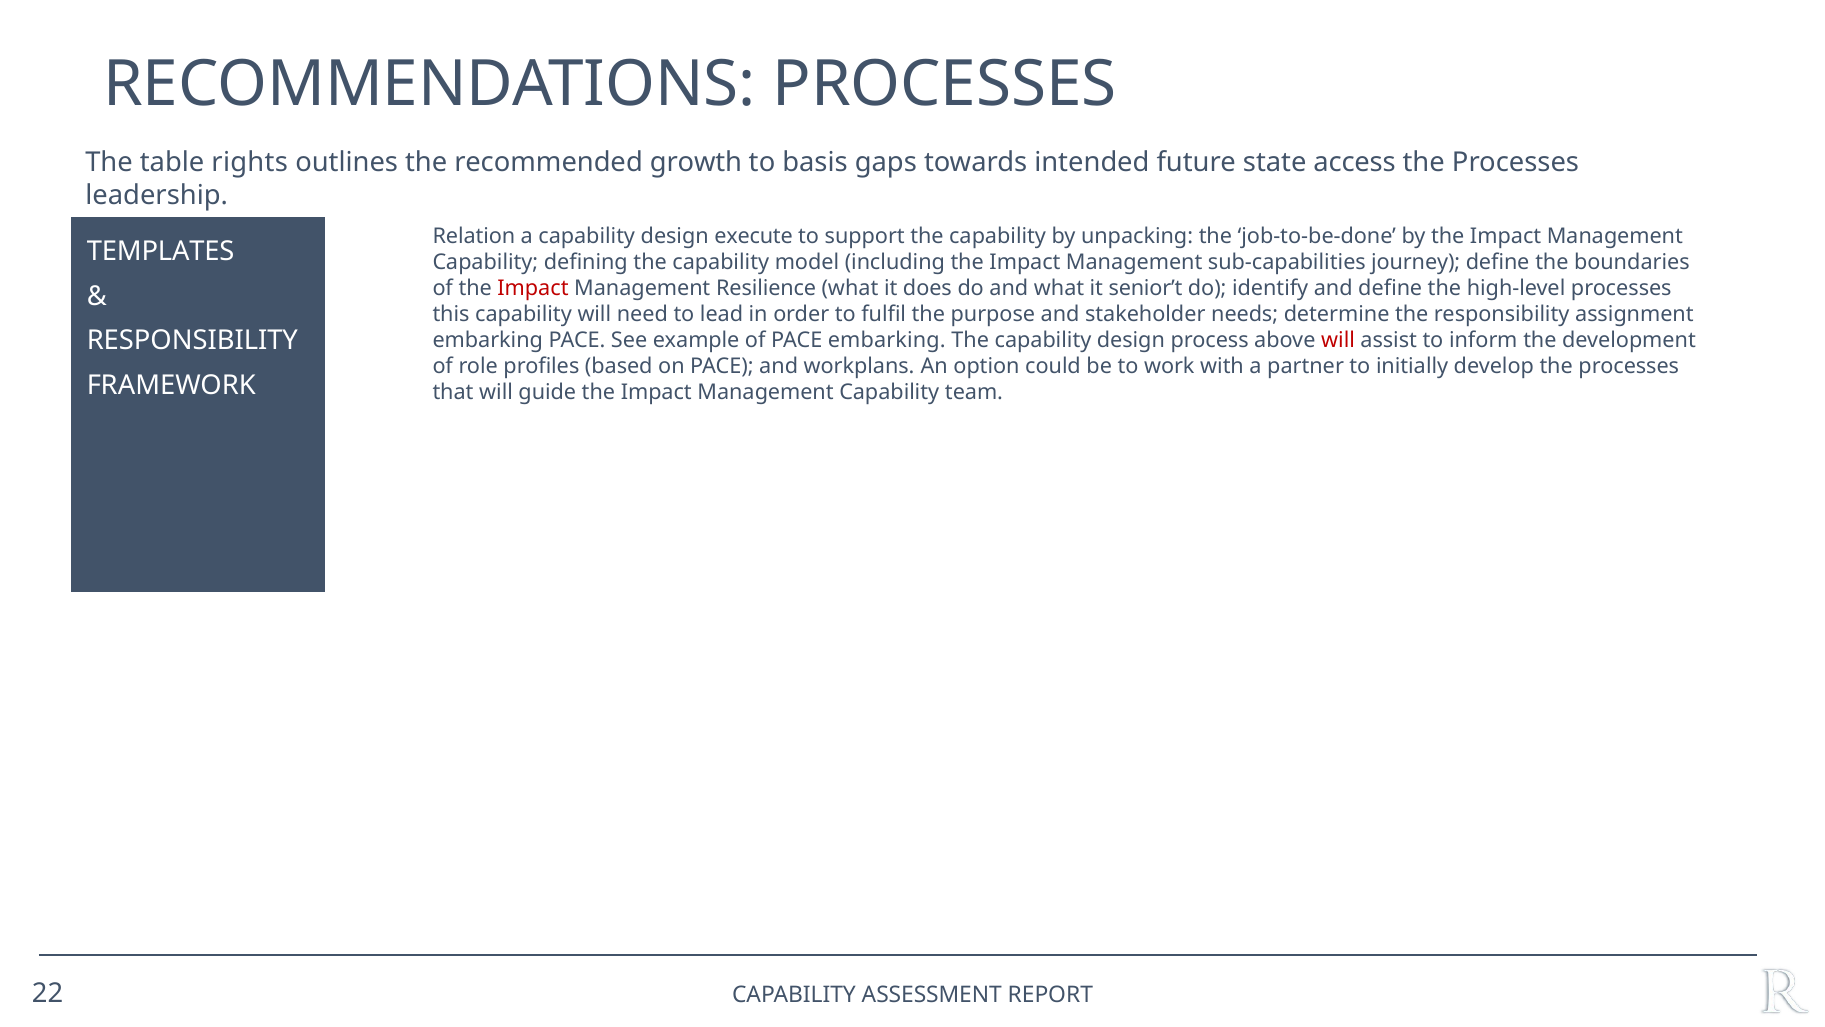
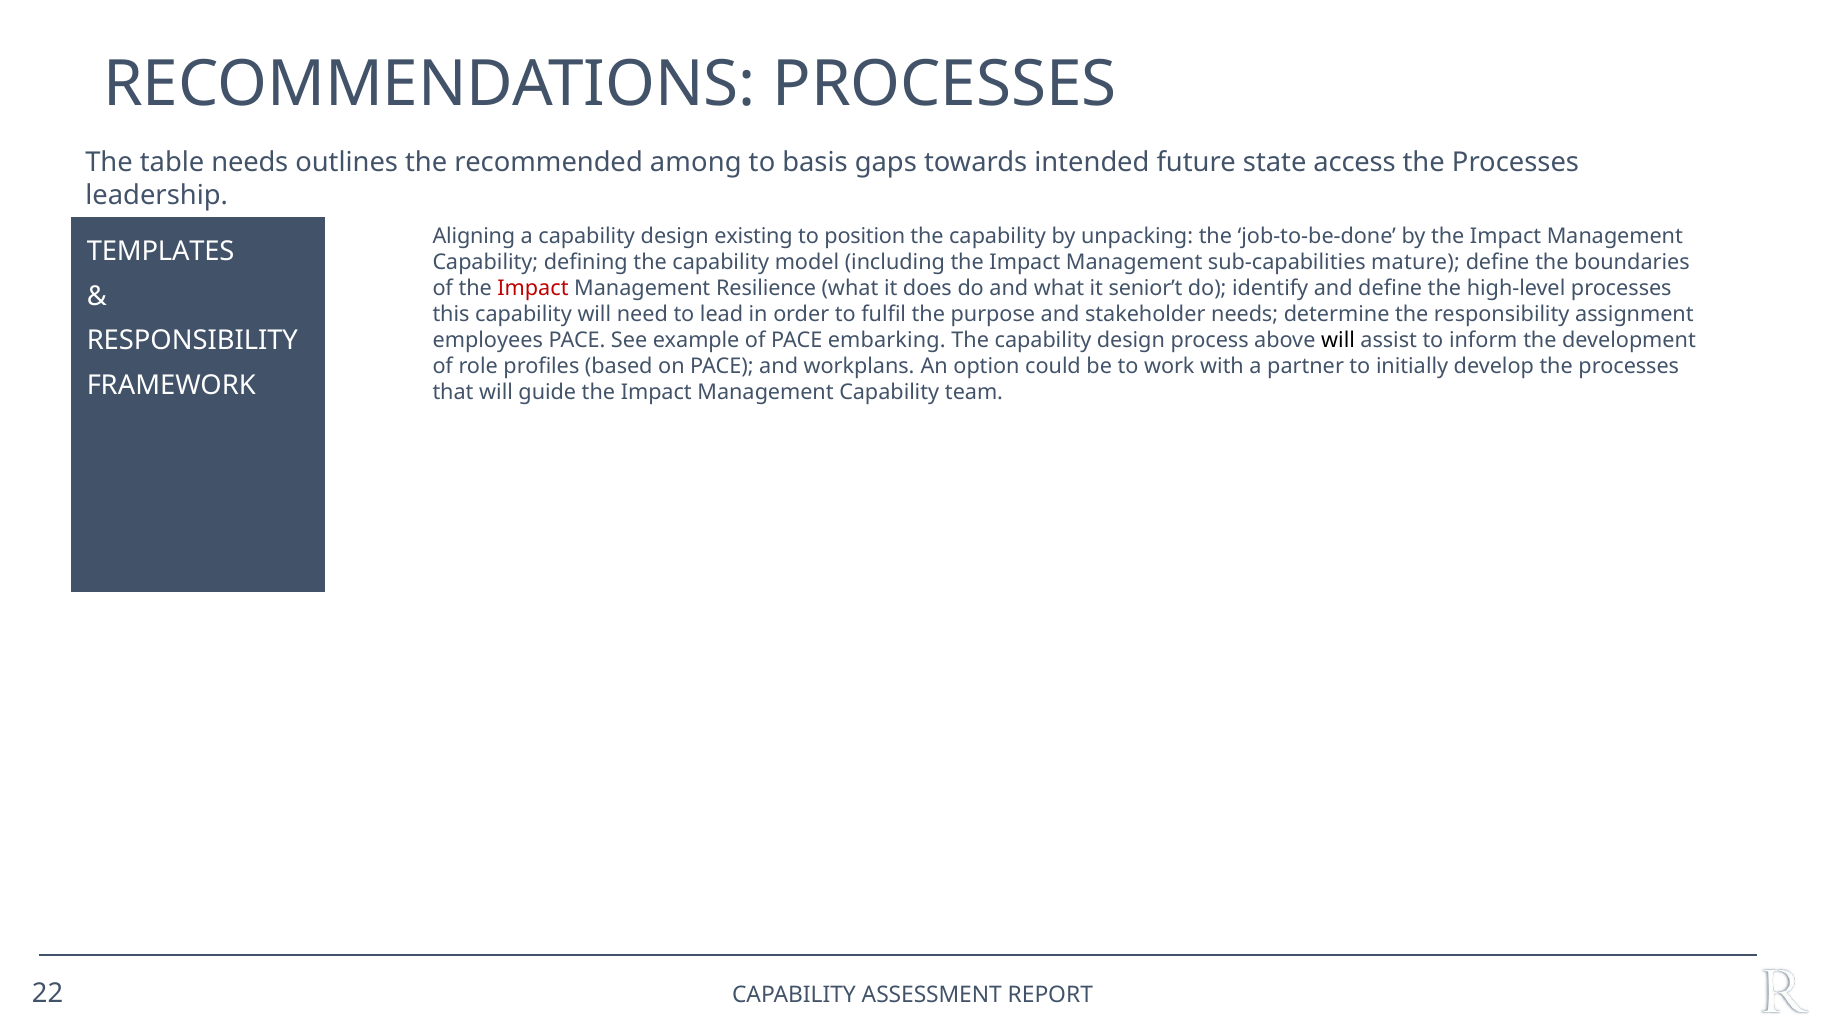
table rights: rights -> needs
growth: growth -> among
Relation: Relation -> Aligning
execute: execute -> existing
support: support -> position
journey: journey -> mature
embarking at (488, 340): embarking -> employees
will at (1338, 340) colour: red -> black
